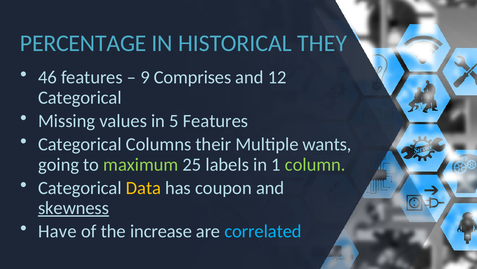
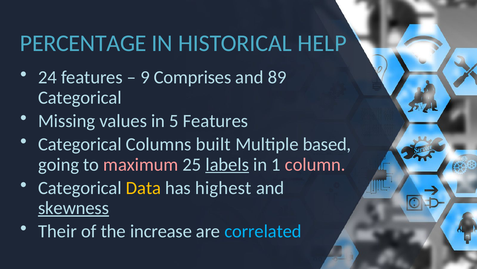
THEY: THEY -> HELP
46: 46 -> 24
12: 12 -> 89
their: their -> built
wants: wants -> based
maximum colour: light green -> pink
labels underline: none -> present
column colour: light green -> pink
coupon: coupon -> highest
Have: Have -> Their
